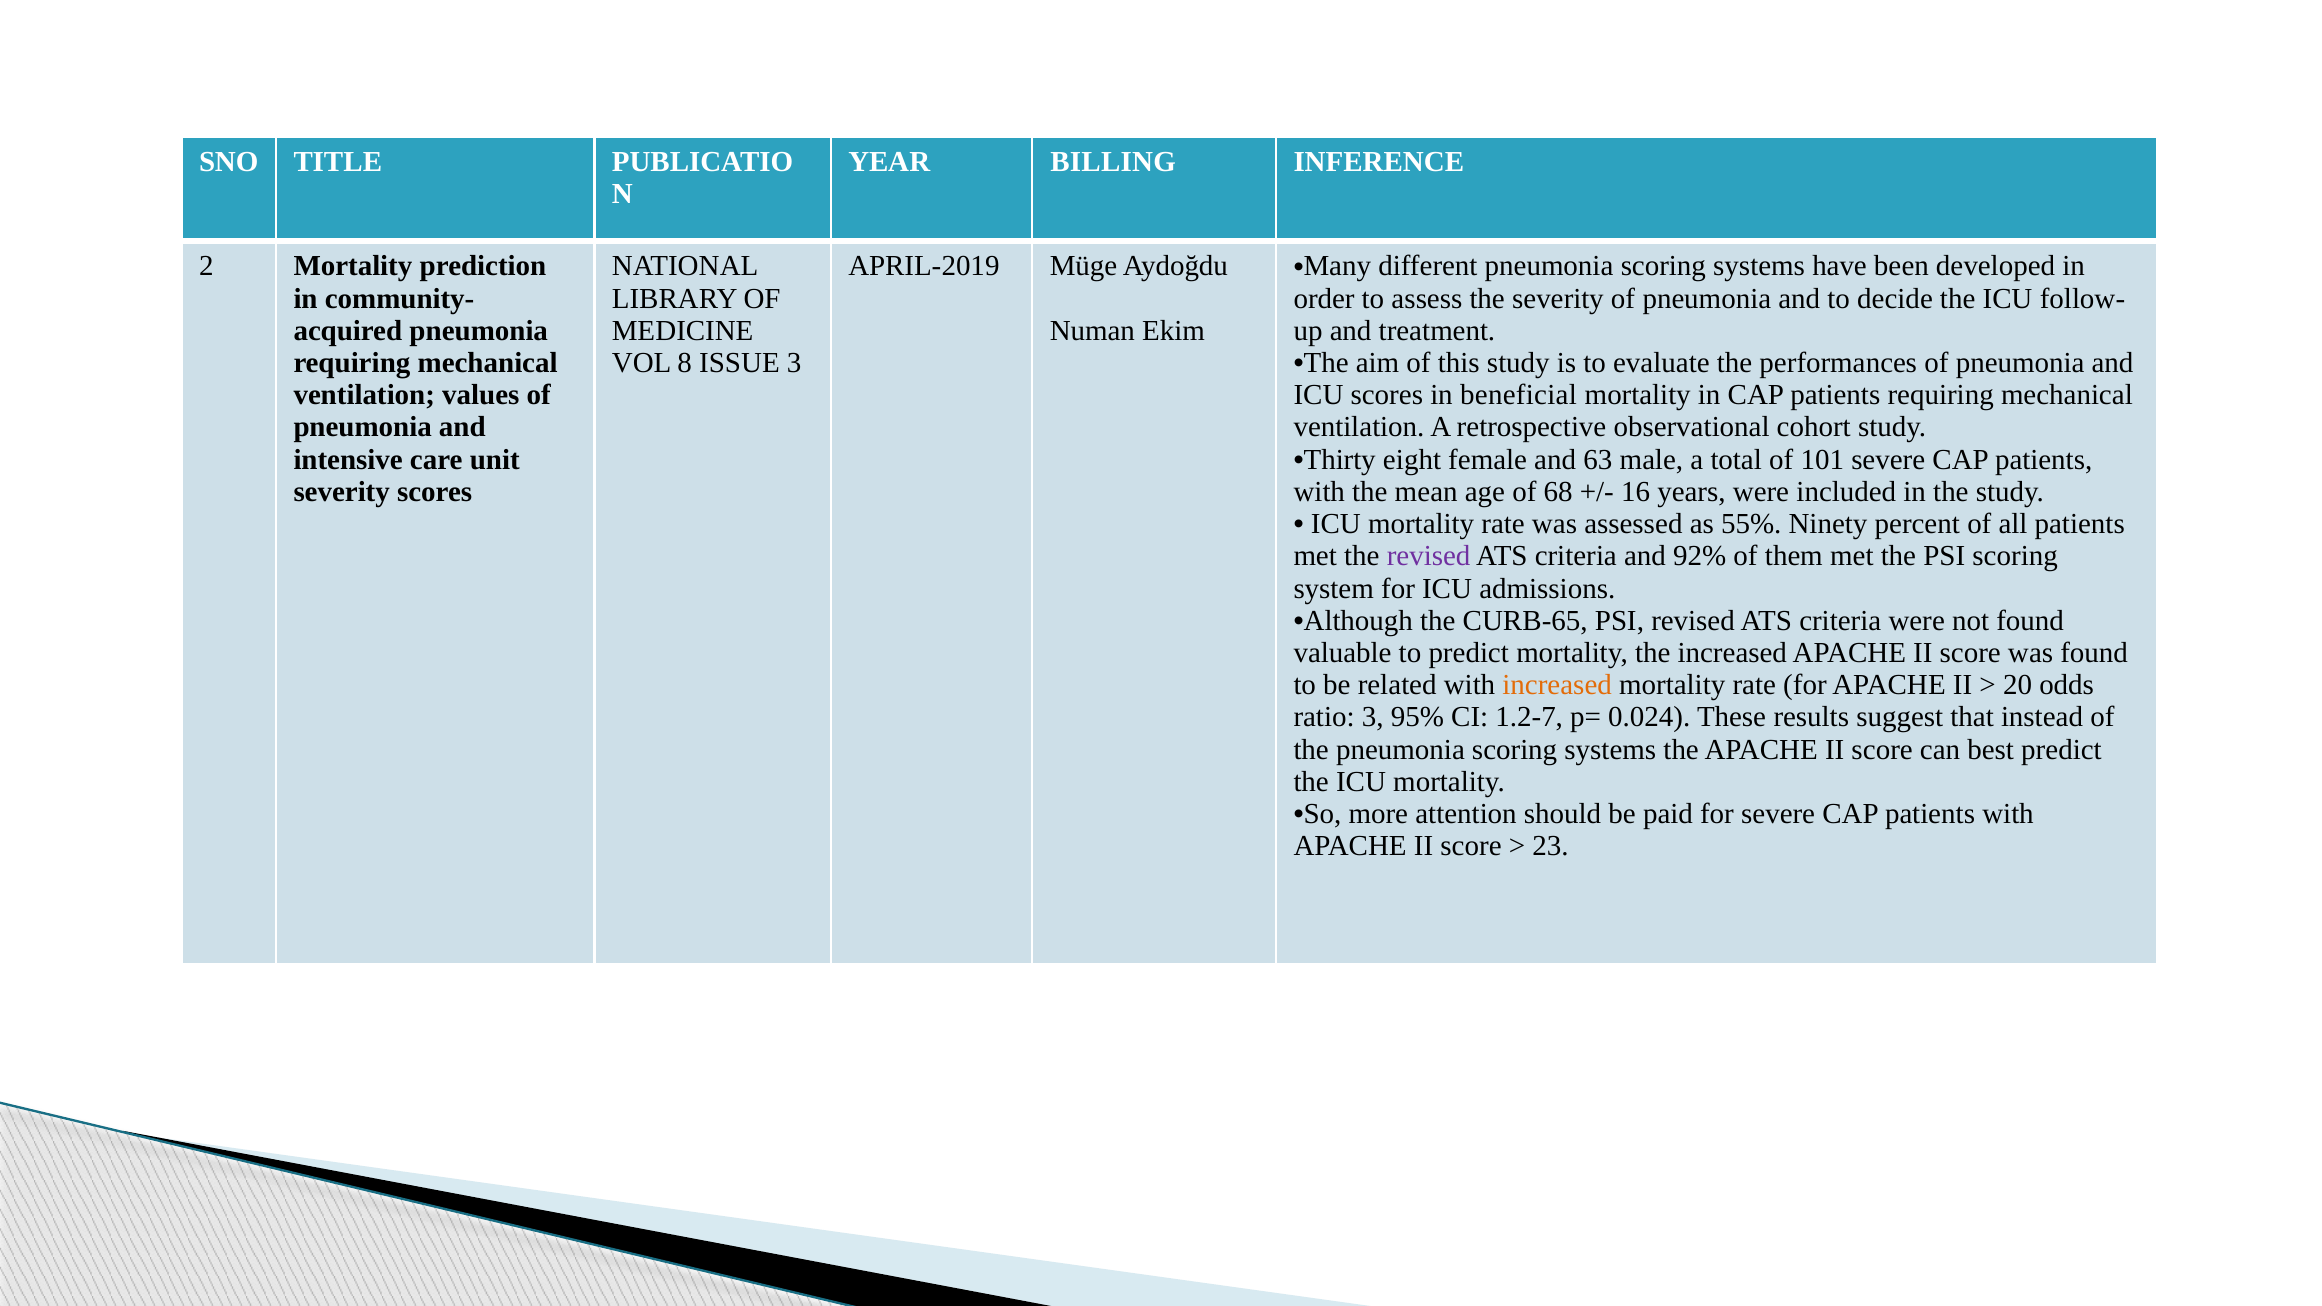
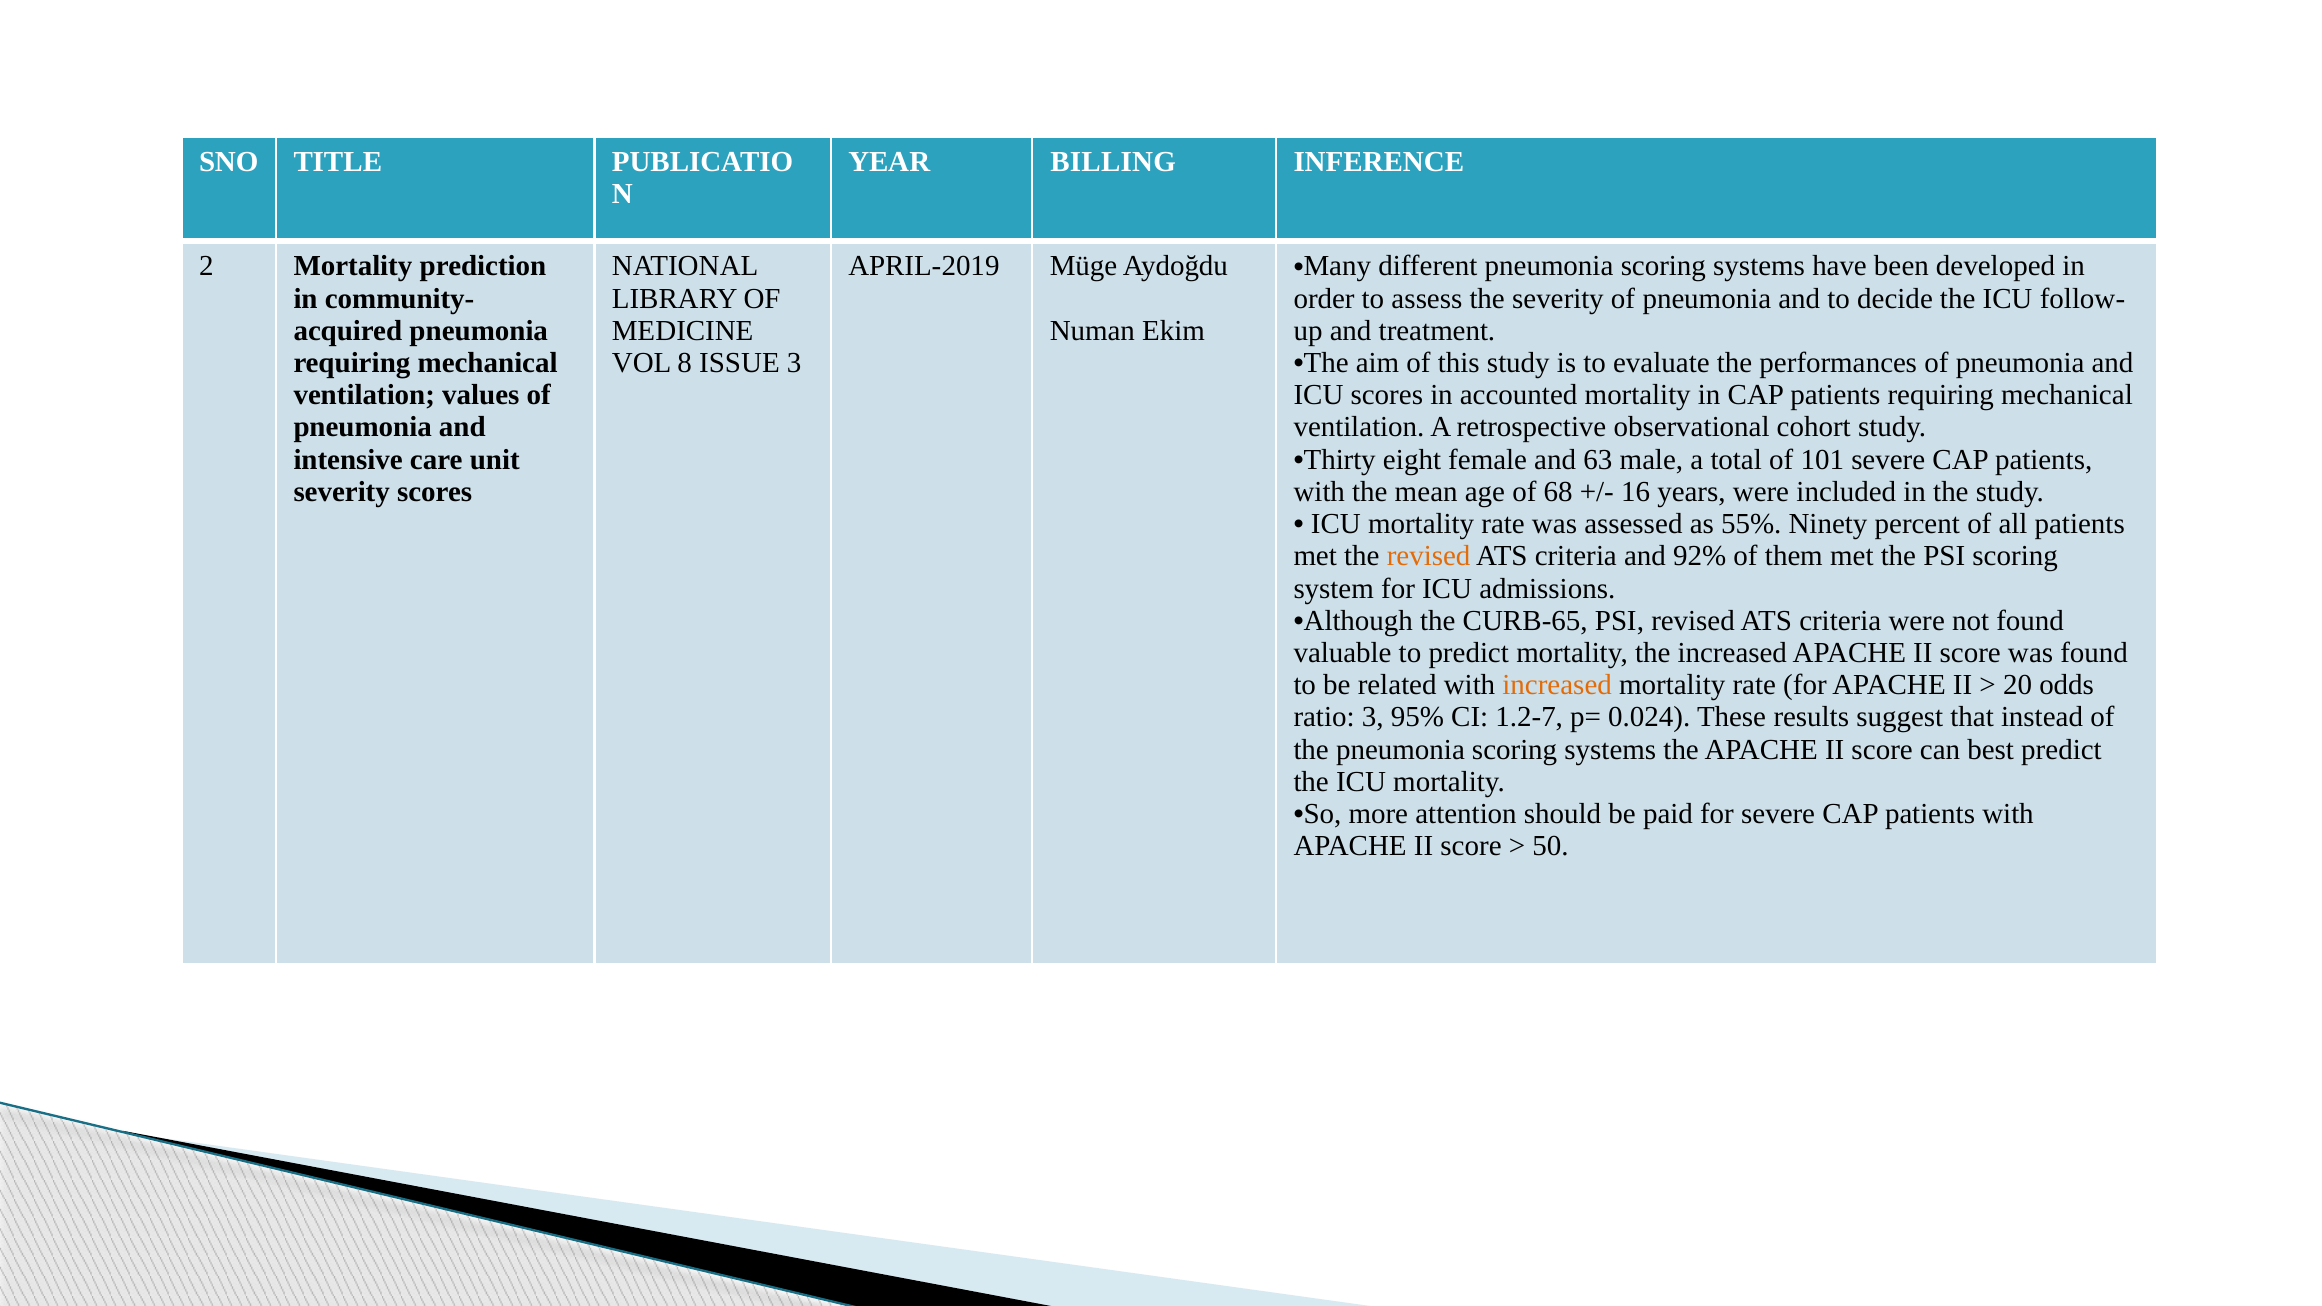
beneficial: beneficial -> accounted
revised at (1429, 556) colour: purple -> orange
23: 23 -> 50
